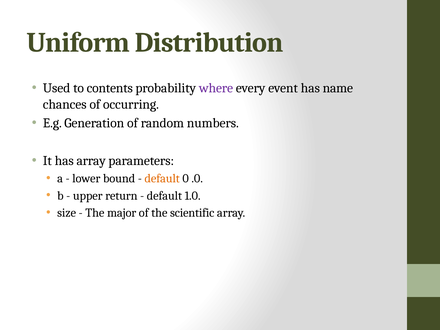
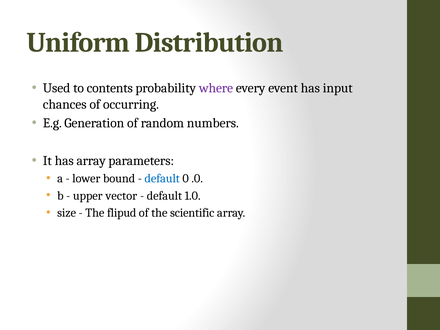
name: name -> input
default at (162, 179) colour: orange -> blue
return: return -> vector
major: major -> flipud
